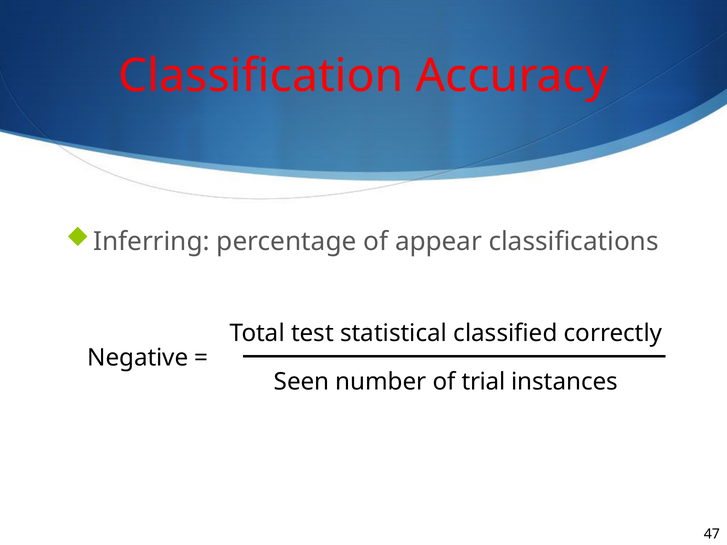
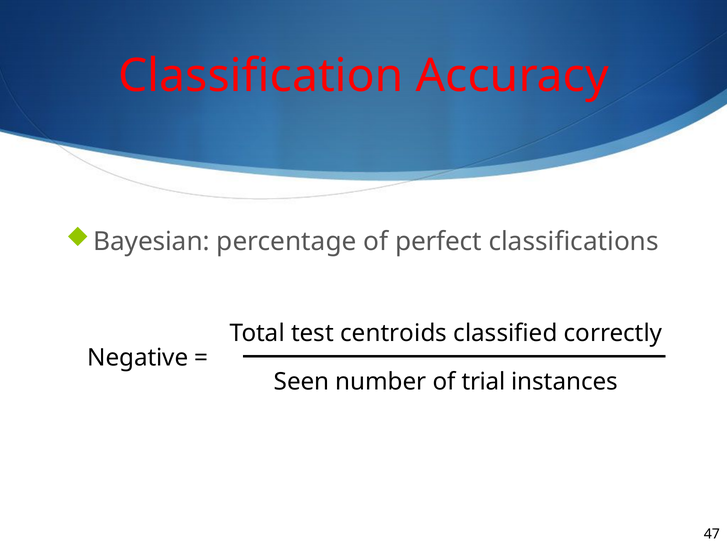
Inferring: Inferring -> Bayesian
appear: appear -> perfect
statistical: statistical -> centroids
